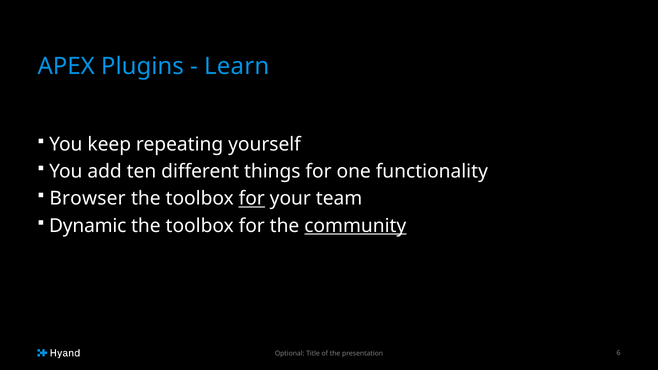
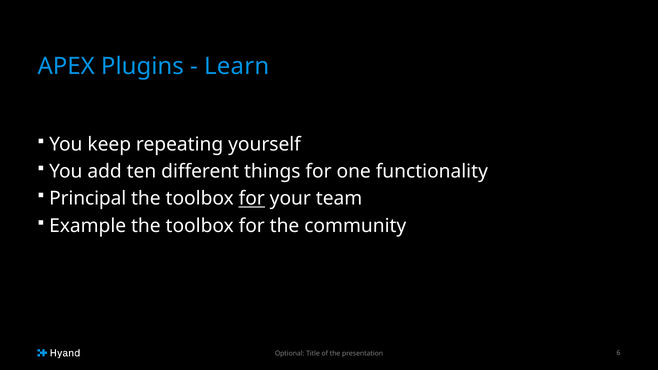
Browser: Browser -> Principal
Dynamic: Dynamic -> Example
community underline: present -> none
